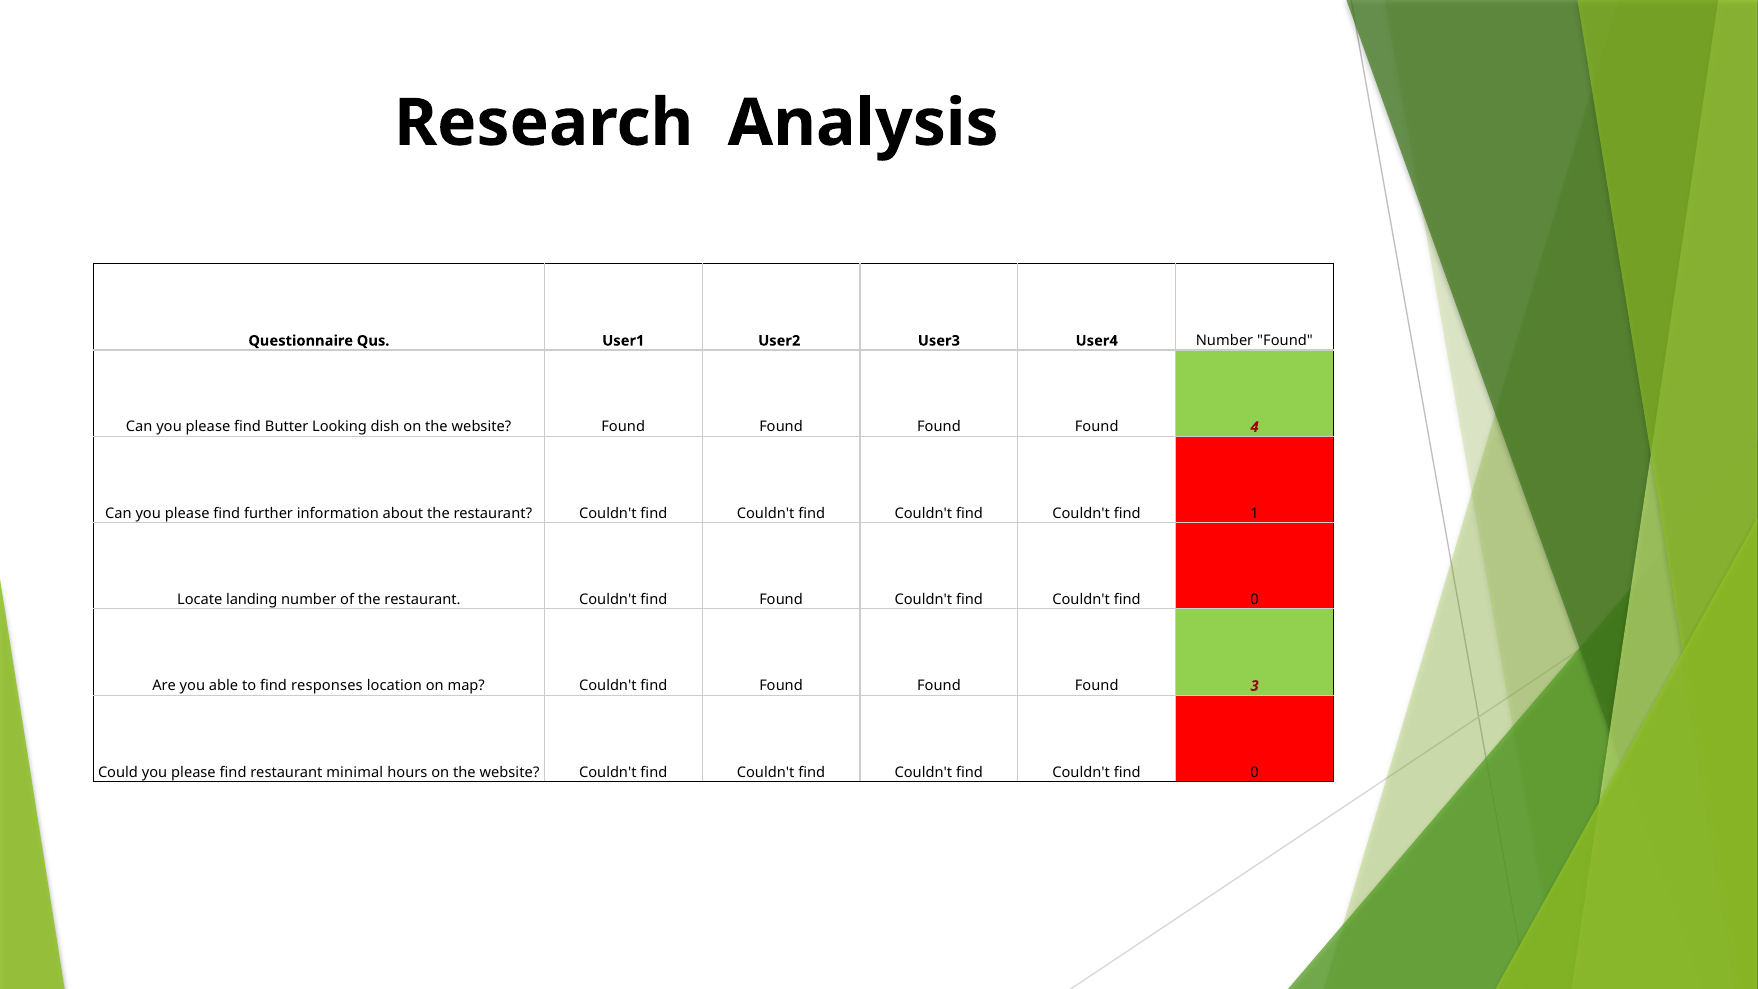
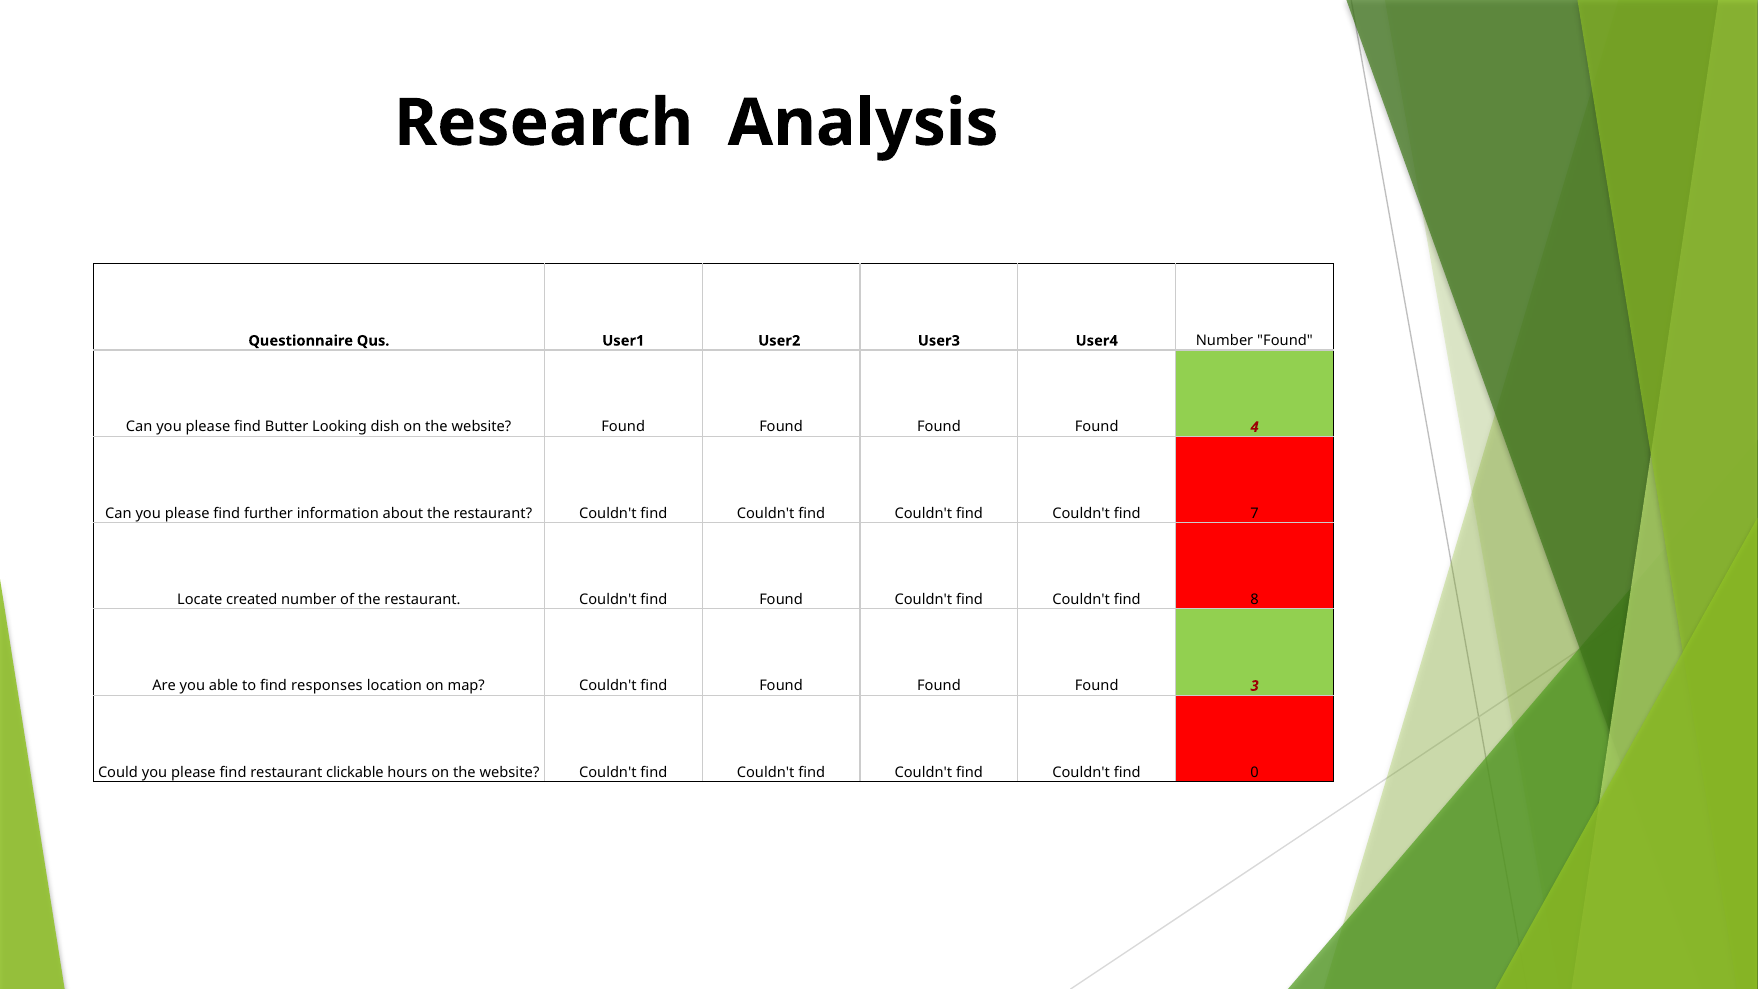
1: 1 -> 7
landing: landing -> created
0 at (1255, 600): 0 -> 8
minimal: minimal -> clickable
